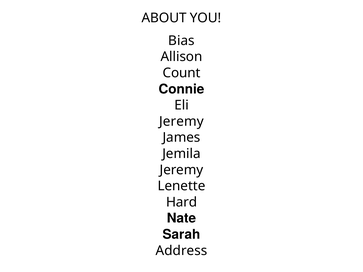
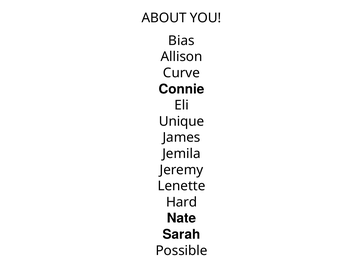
Count: Count -> Curve
Jeremy at (181, 121): Jeremy -> Unique
Address: Address -> Possible
